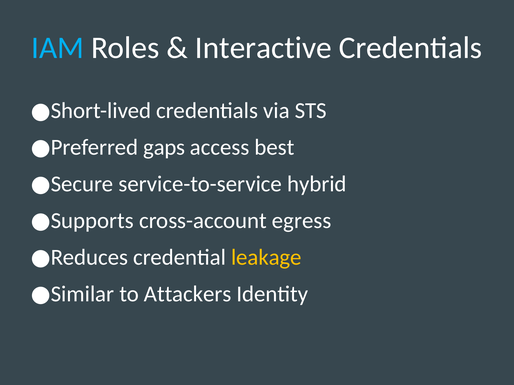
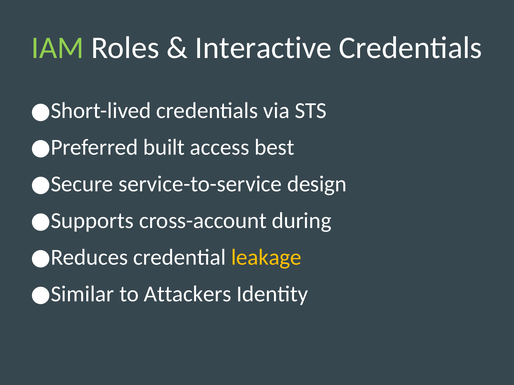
IAM colour: light blue -> light green
gaps: gaps -> built
hybrid: hybrid -> design
egress: egress -> during
